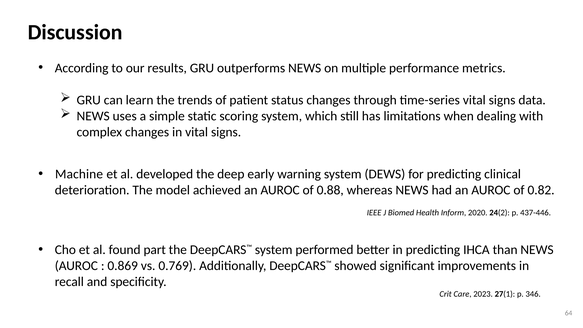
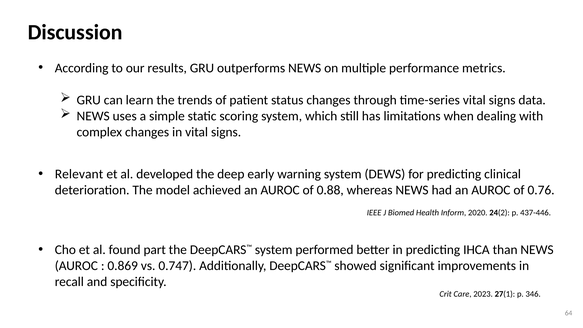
Machine: Machine -> Relevant
0.82: 0.82 -> 0.76
0.769: 0.769 -> 0.747
